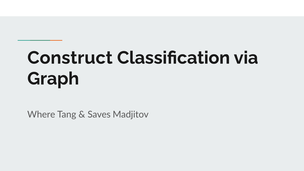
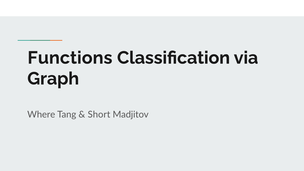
Construct: Construct -> Functions
Saves: Saves -> Short
